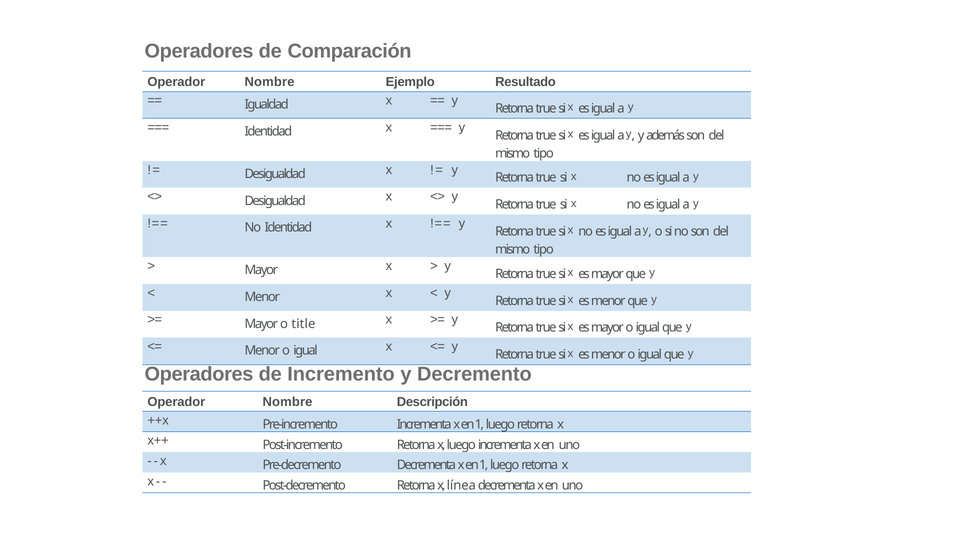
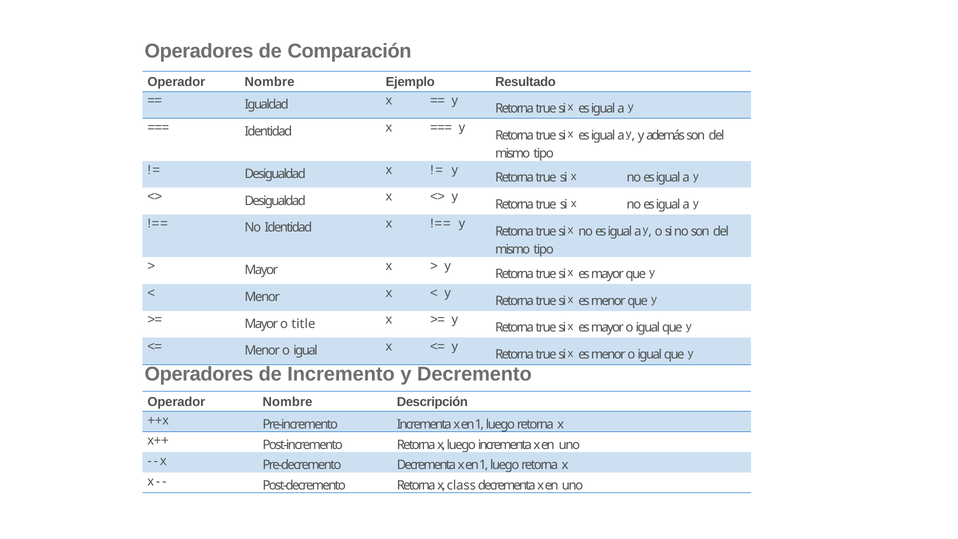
línea: línea -> class
